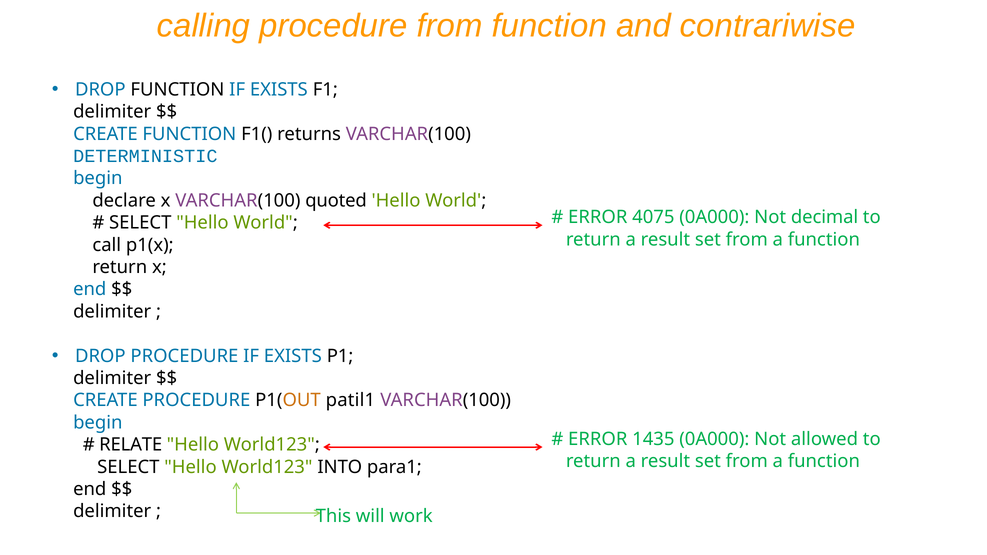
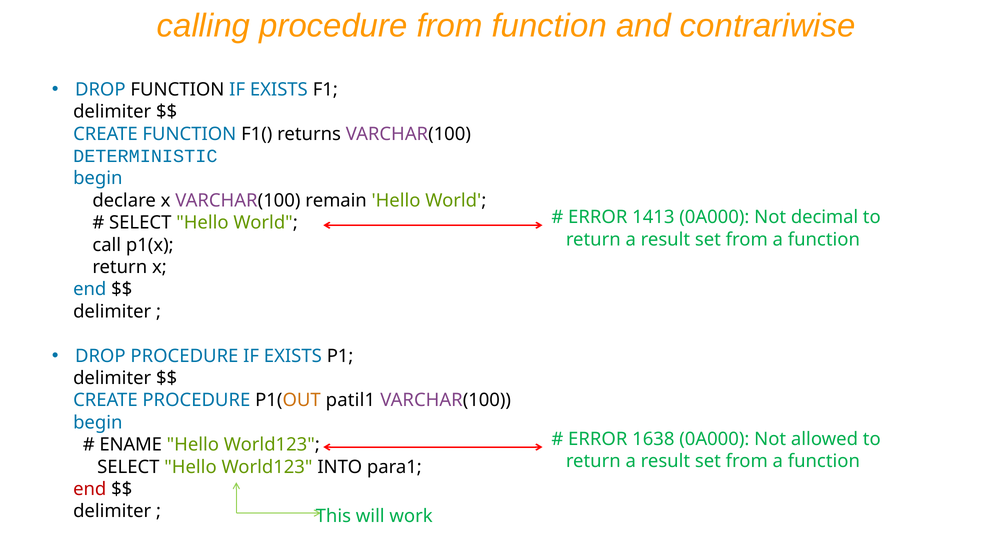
quoted: quoted -> remain
4075: 4075 -> 1413
1435: 1435 -> 1638
RELATE: RELATE -> ENAME
end at (90, 489) colour: black -> red
